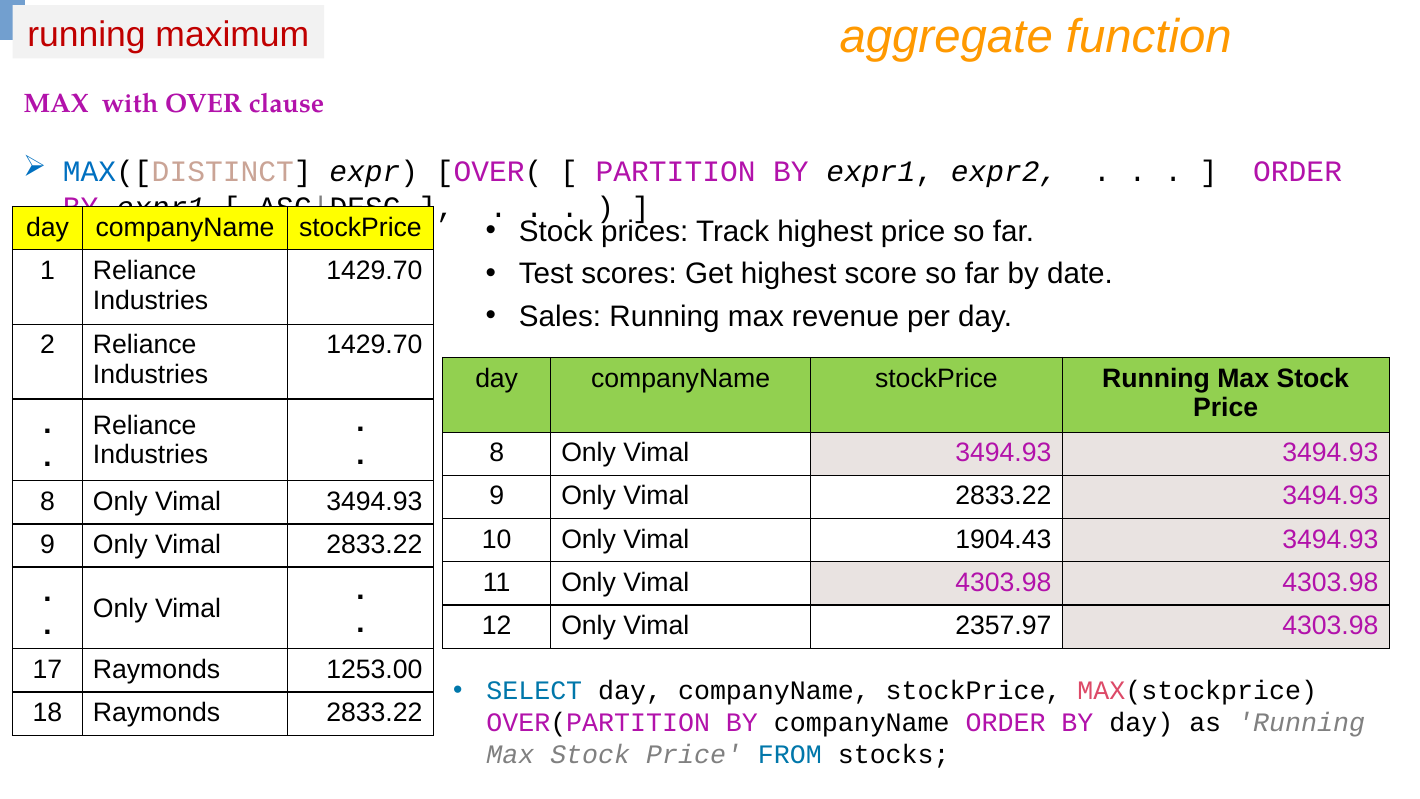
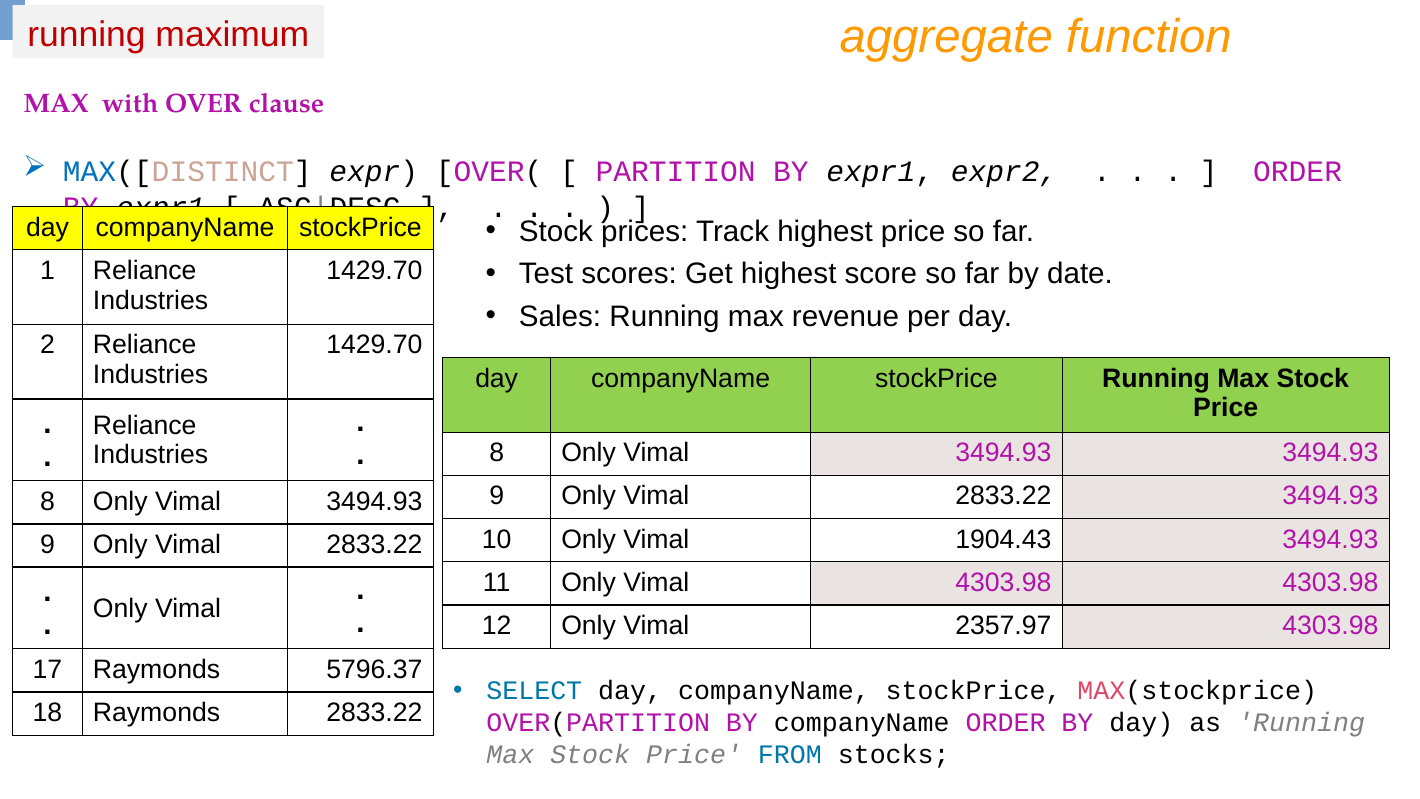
1253.00: 1253.00 -> 5796.37
